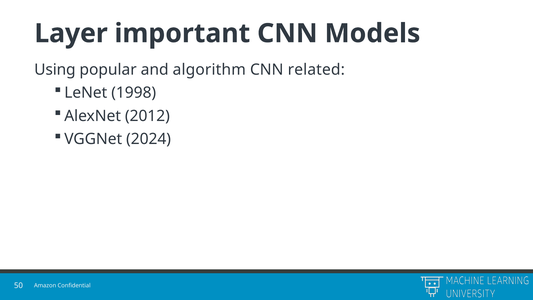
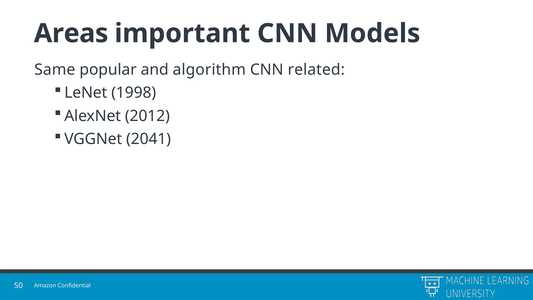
Layer: Layer -> Areas
Using: Using -> Same
2024: 2024 -> 2041
